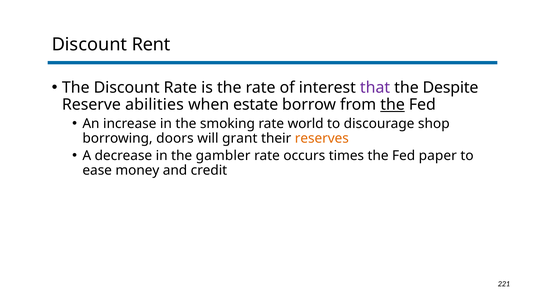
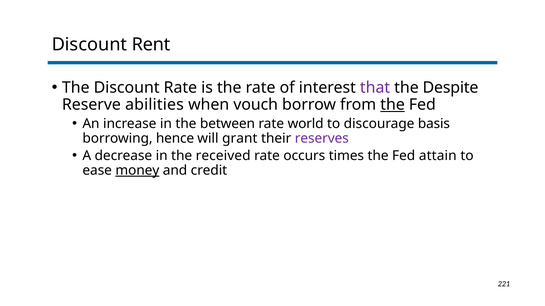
estate: estate -> vouch
smoking: smoking -> between
shop: shop -> basis
doors: doors -> hence
reserves colour: orange -> purple
gambler: gambler -> received
paper: paper -> attain
money underline: none -> present
